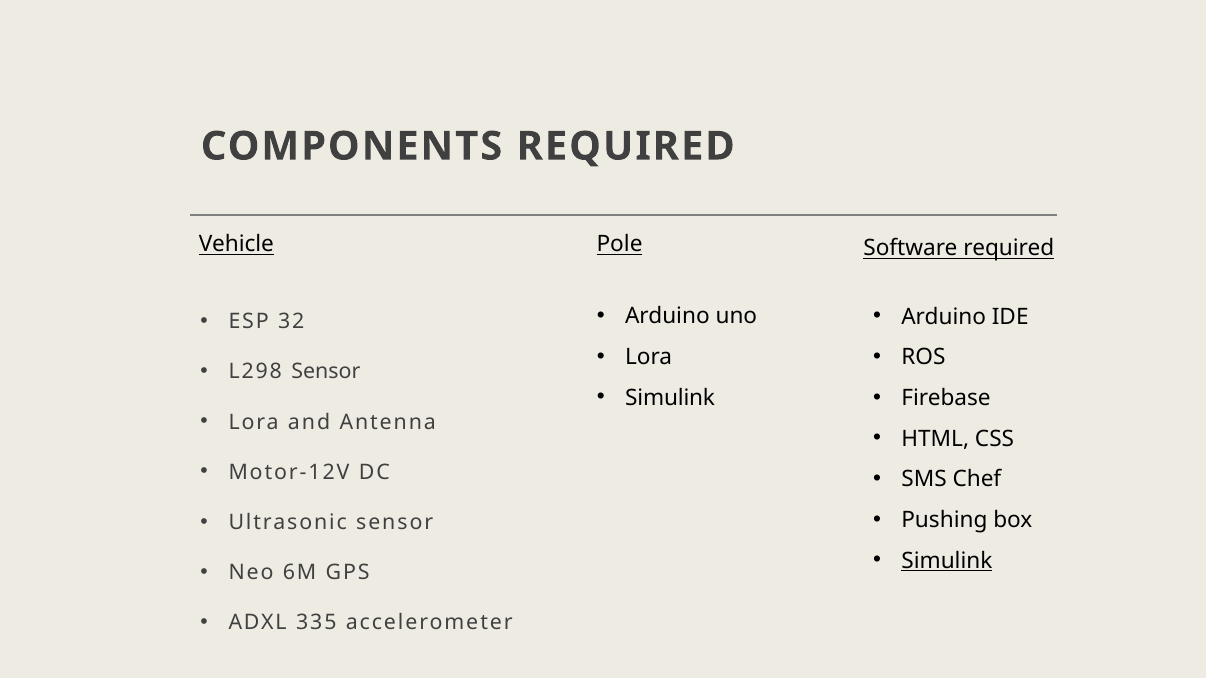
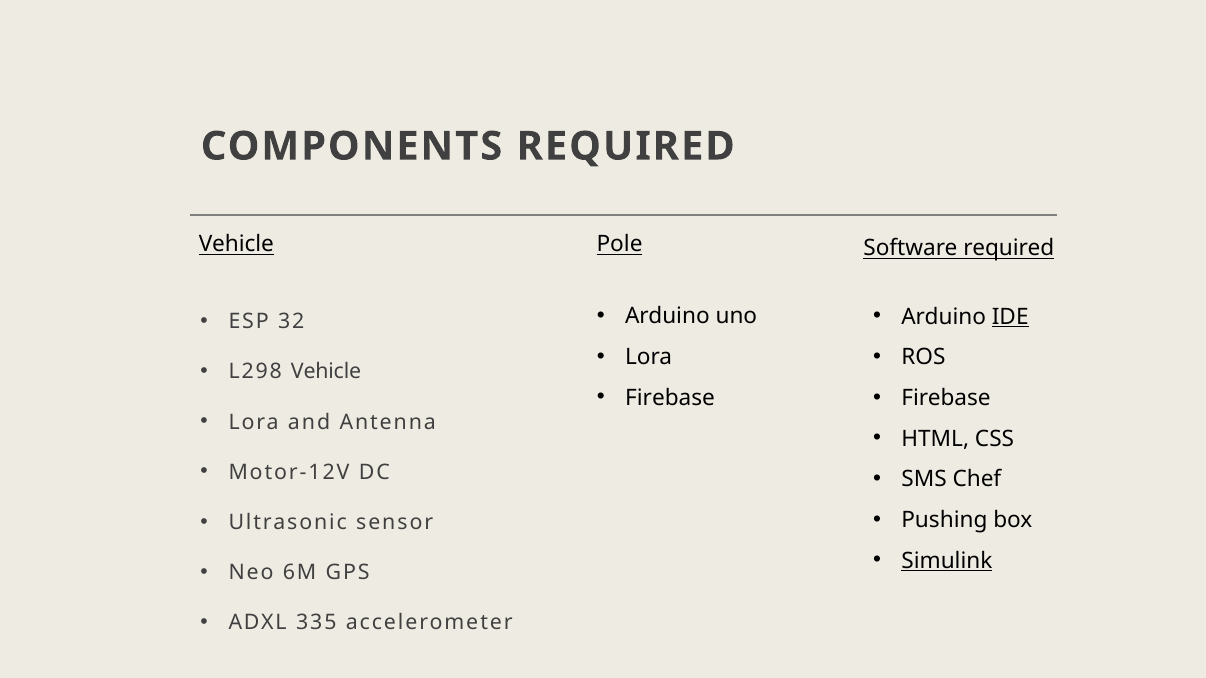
IDE underline: none -> present
L298 Sensor: Sensor -> Vehicle
Simulink at (670, 398): Simulink -> Firebase
